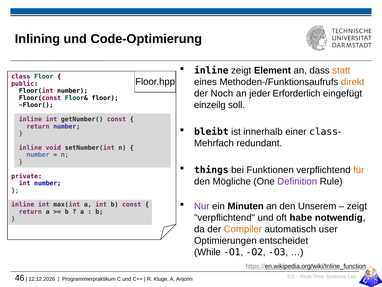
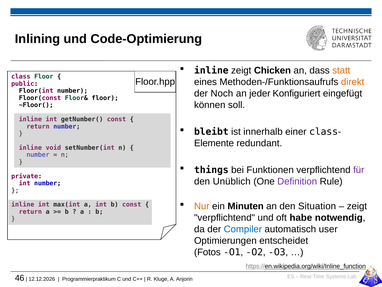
Element: Element -> Chicken
Erforderlich: Erforderlich -> Konfiguriert
einzeilg: einzeilg -> können
Mehrfach: Mehrfach -> Elemente
für colour: orange -> purple
Mögliche: Mögliche -> Unüblich
Nur colour: purple -> orange
Unserem: Unserem -> Situation
Compiler colour: orange -> blue
While: While -> Fotos
